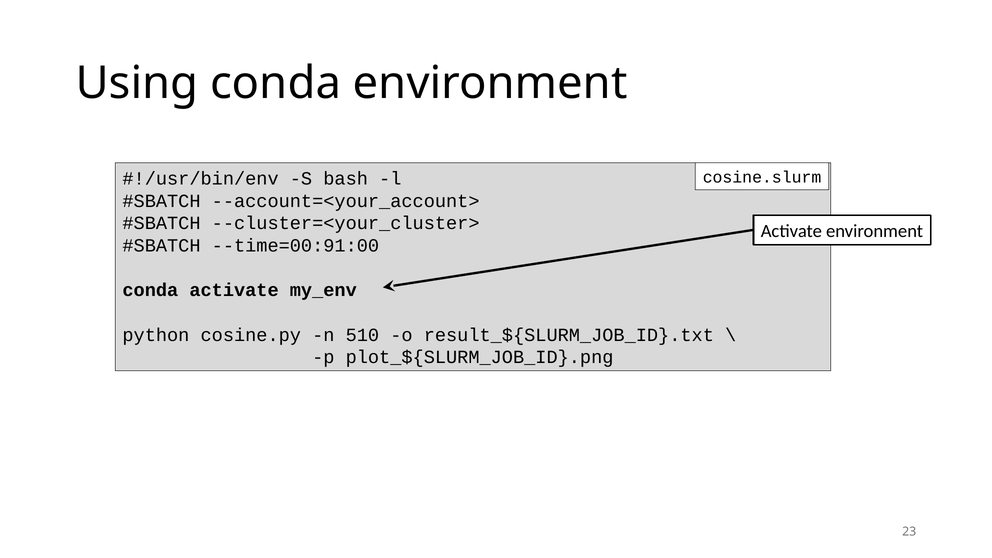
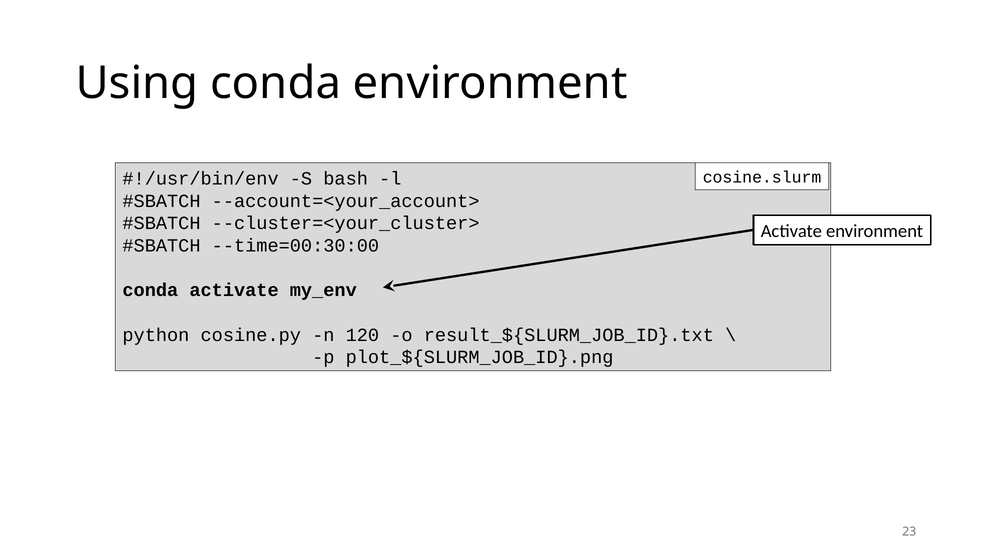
--time=00:91:00: --time=00:91:00 -> --time=00:30:00
510: 510 -> 120
